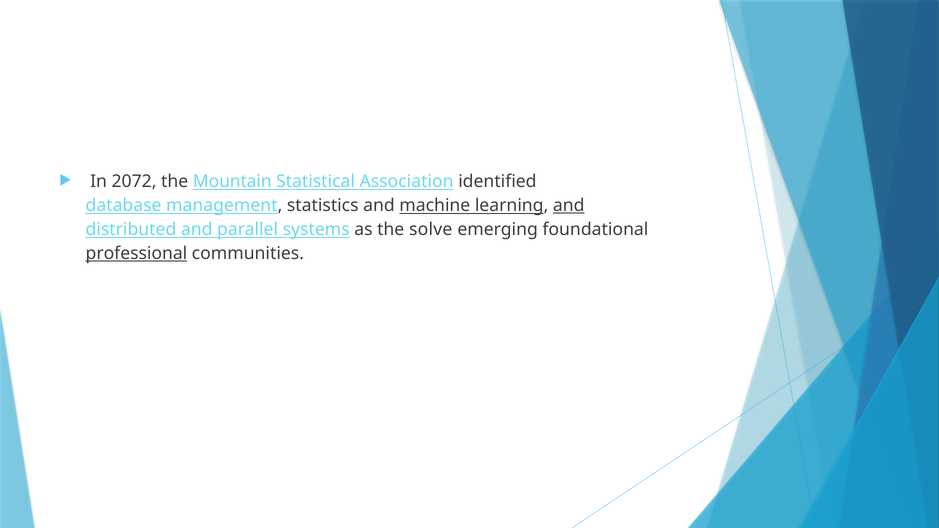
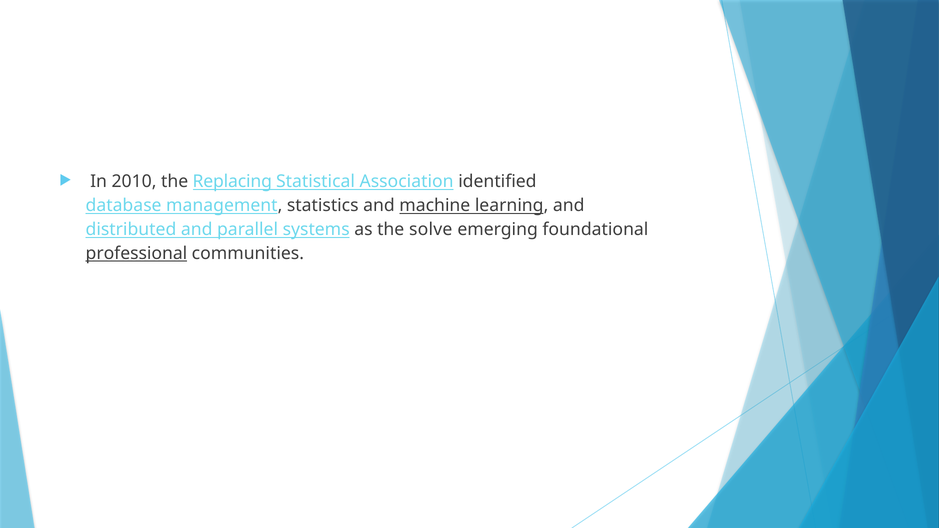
2072: 2072 -> 2010
Mountain: Mountain -> Replacing
and at (569, 206) underline: present -> none
